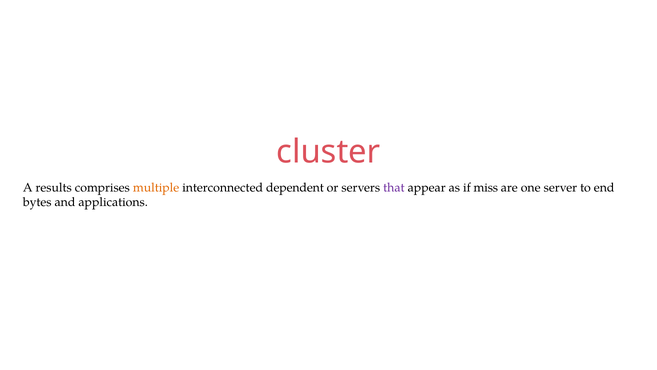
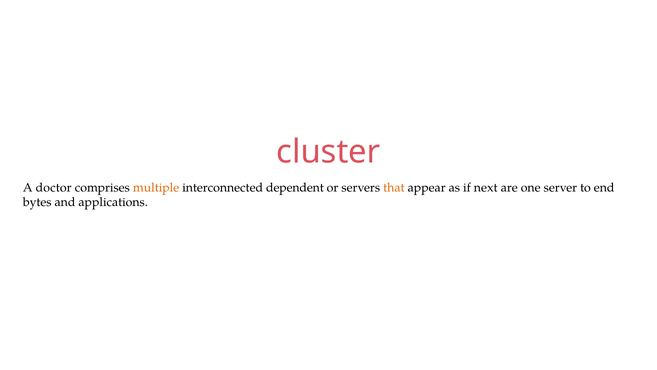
results: results -> doctor
that colour: purple -> orange
miss: miss -> next
